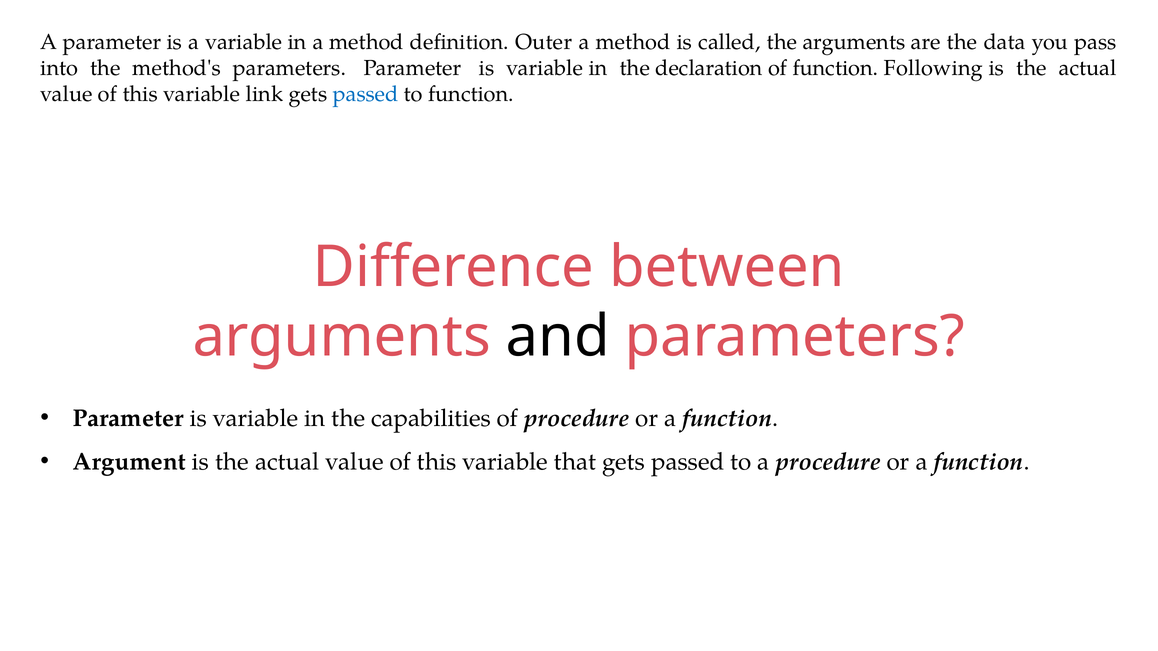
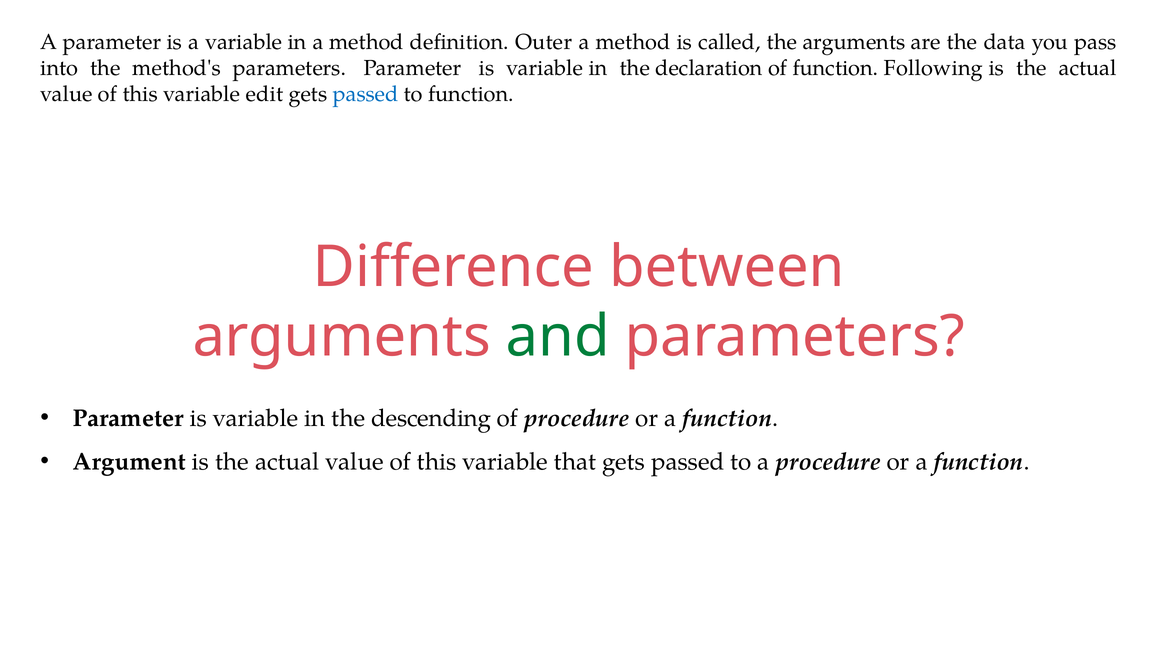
link: link -> edit
and colour: black -> green
capabilities: capabilities -> descending
